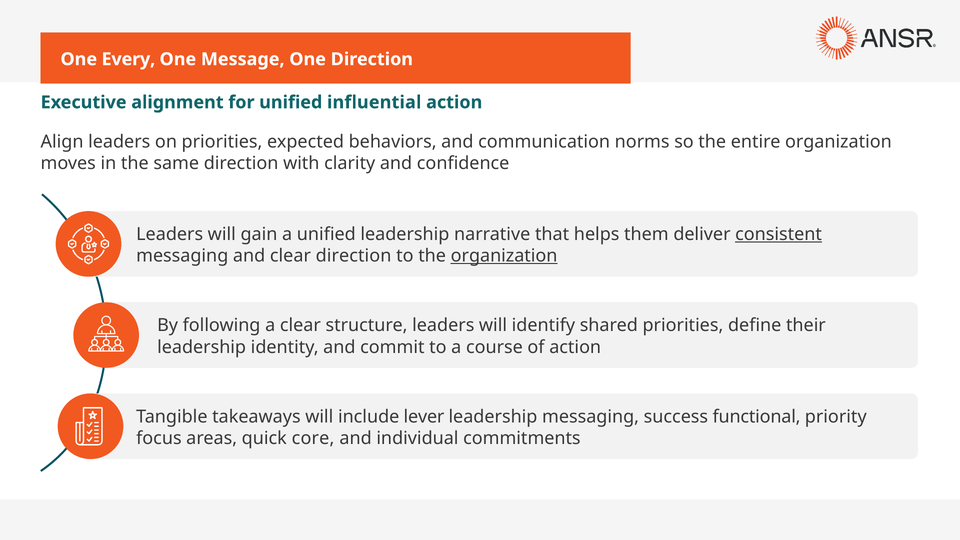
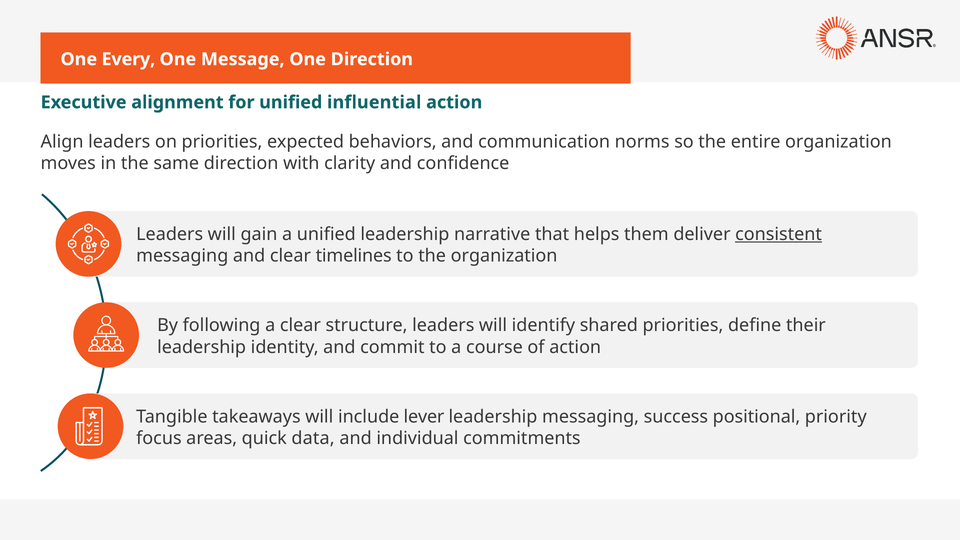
clear direction: direction -> timelines
organization at (504, 256) underline: present -> none
functional: functional -> positional
core: core -> data
